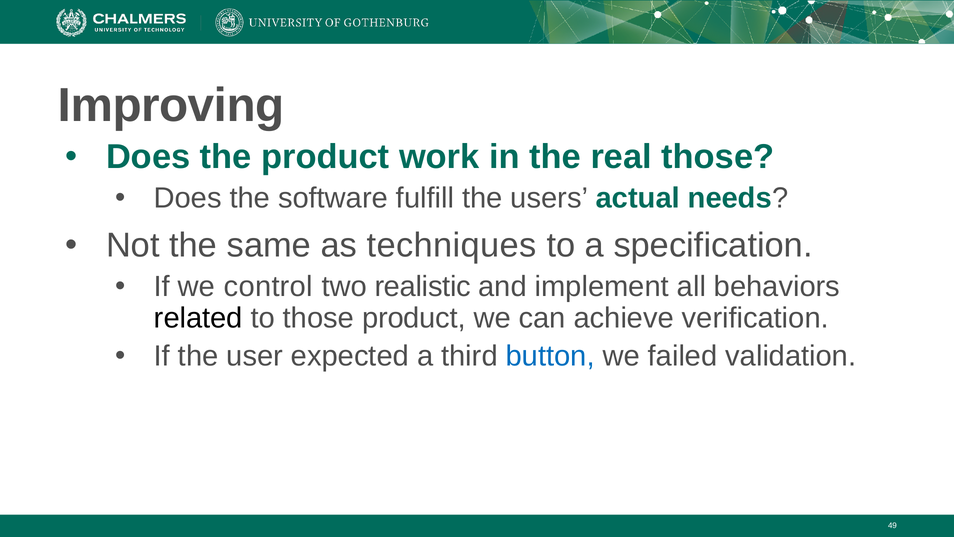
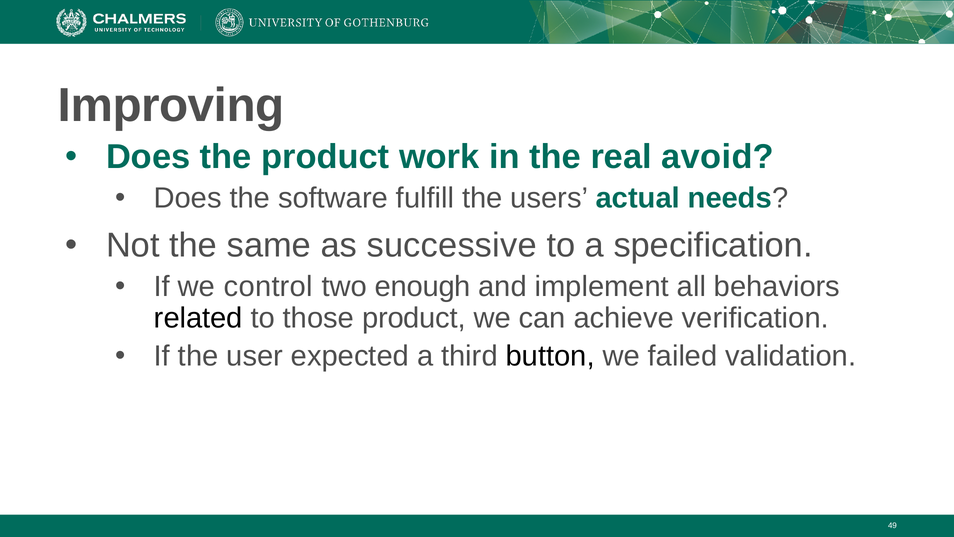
real those: those -> avoid
techniques: techniques -> successive
realistic: realistic -> enough
button colour: blue -> black
